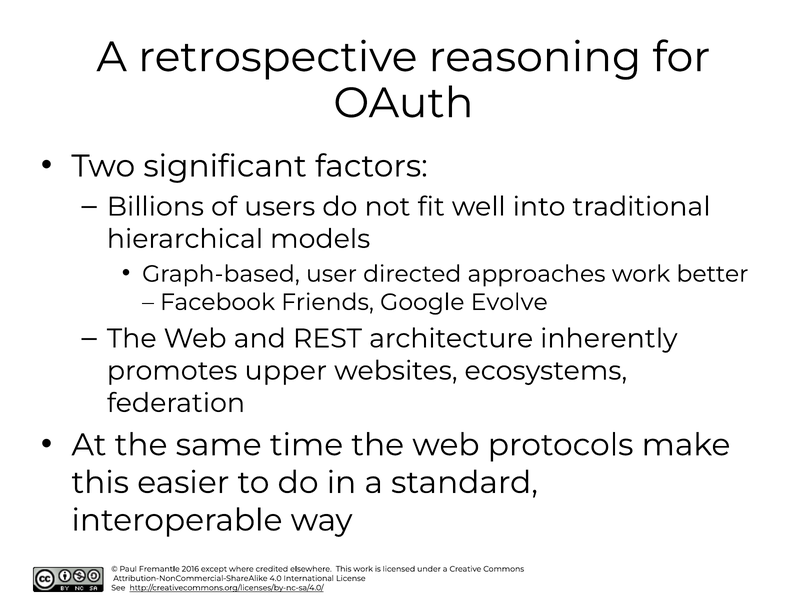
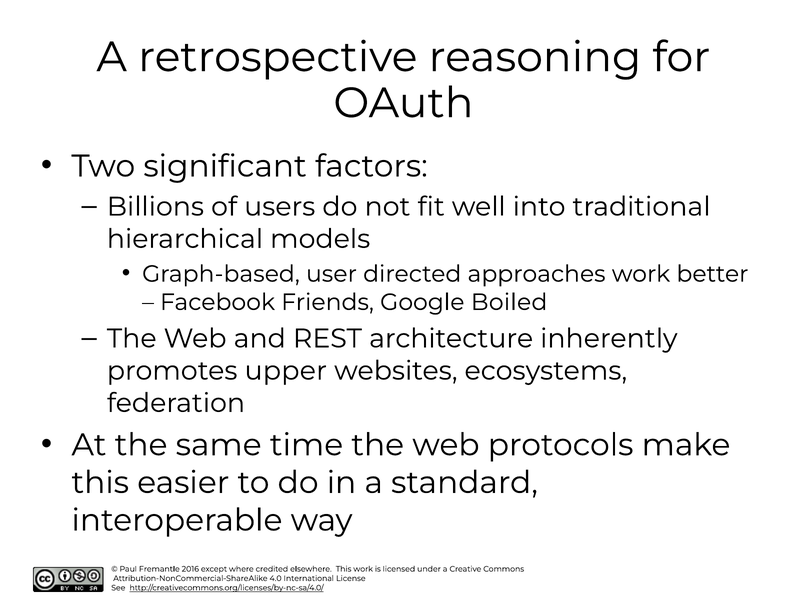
Evolve: Evolve -> Boiled
